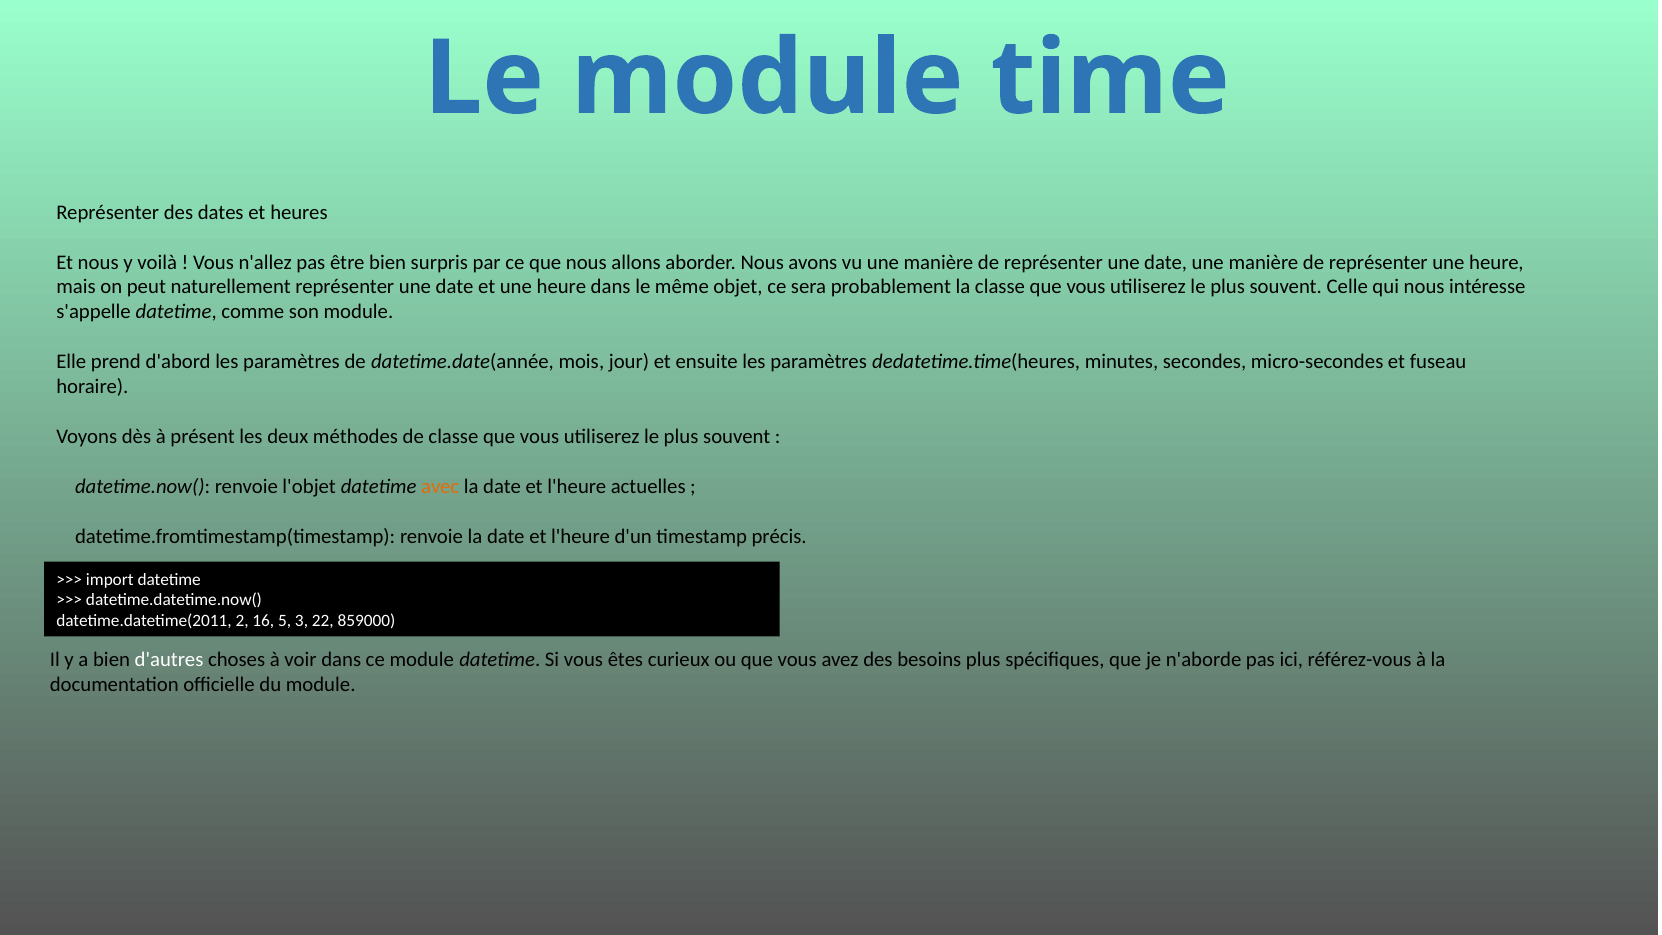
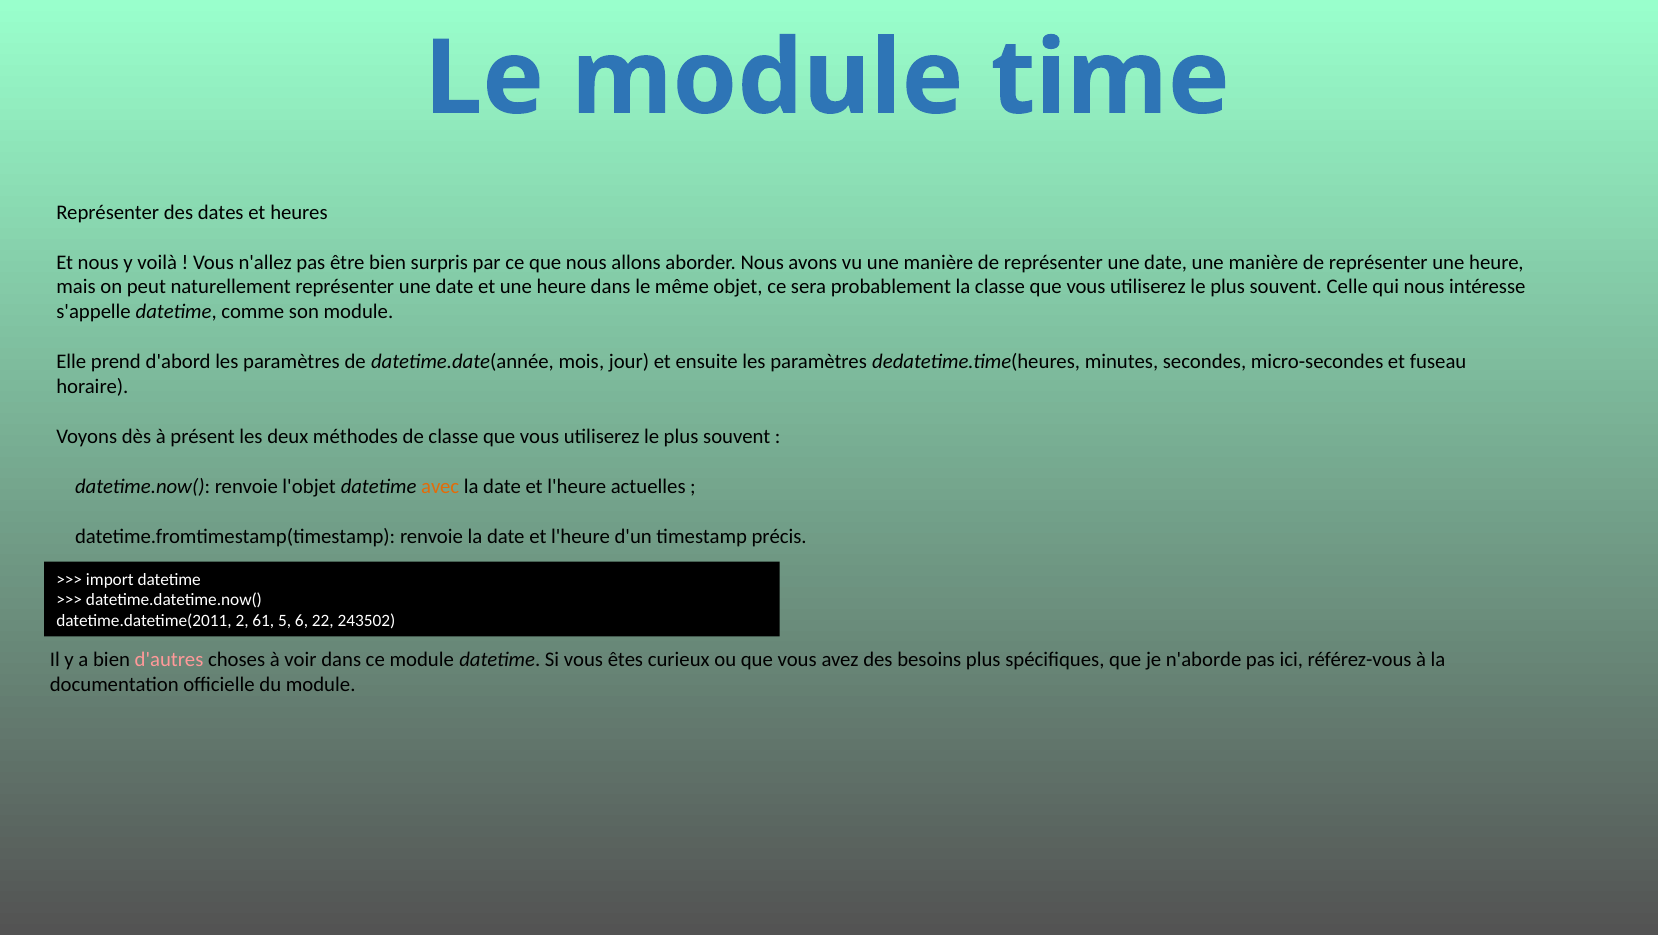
16: 16 -> 61
3: 3 -> 6
859000: 859000 -> 243502
d'autres colour: white -> pink
